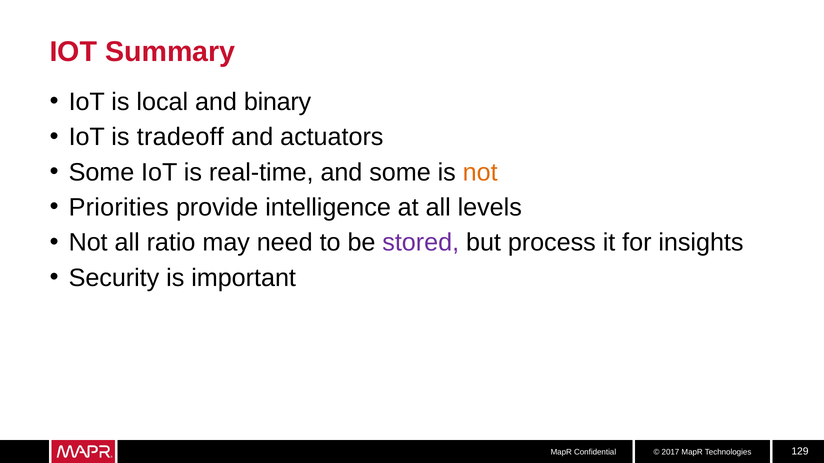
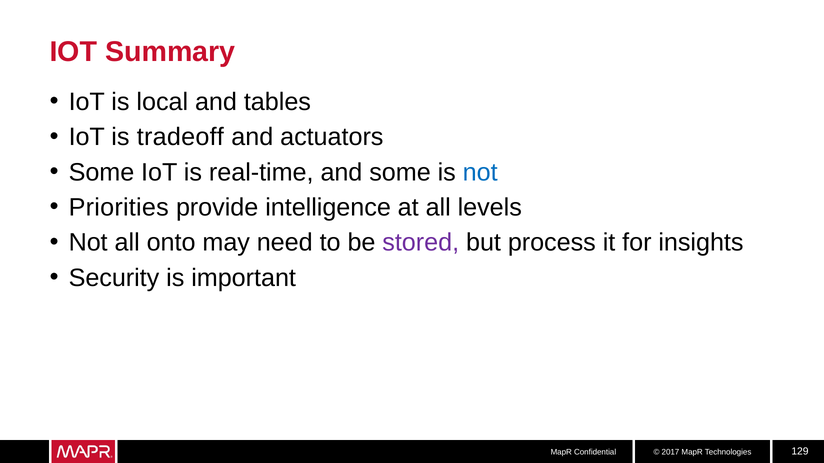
binary: binary -> tables
not at (480, 172) colour: orange -> blue
ratio: ratio -> onto
